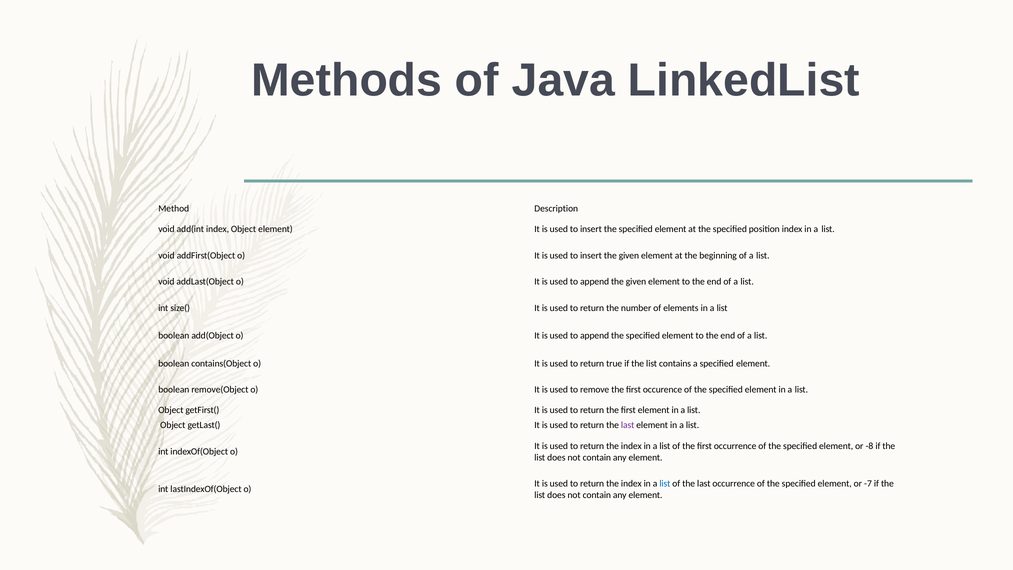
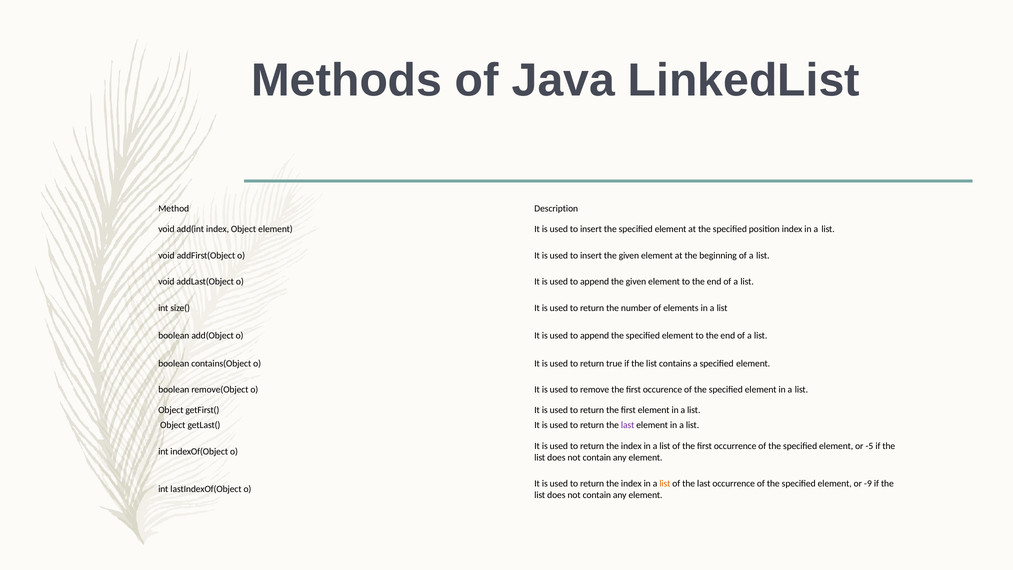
-8: -8 -> -5
list at (665, 483) colour: blue -> orange
-7: -7 -> -9
